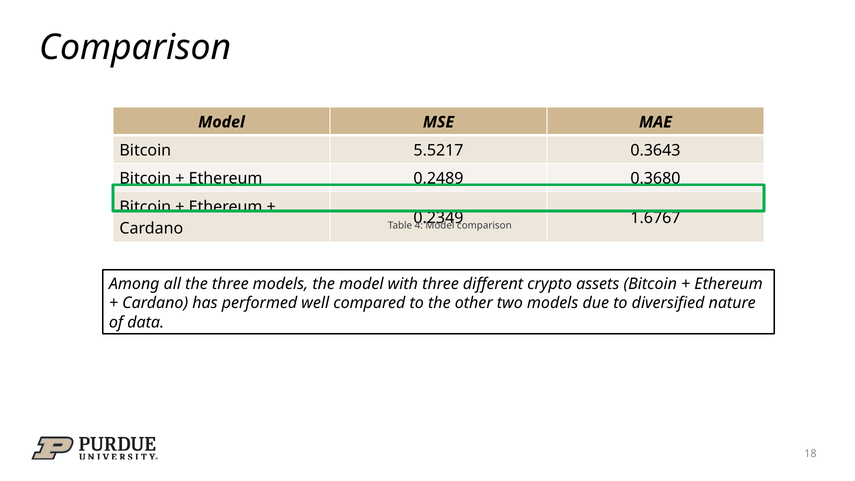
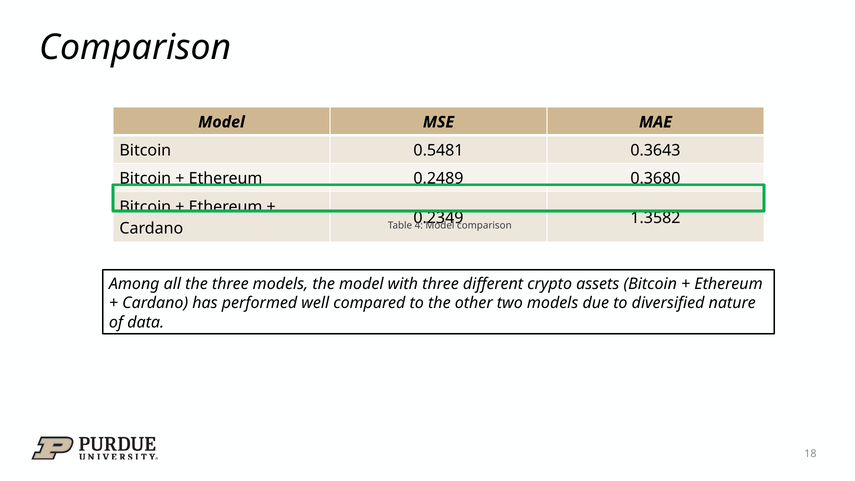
5.5217: 5.5217 -> 0.5481
1.6767: 1.6767 -> 1.3582
